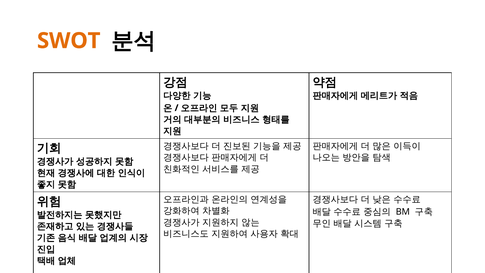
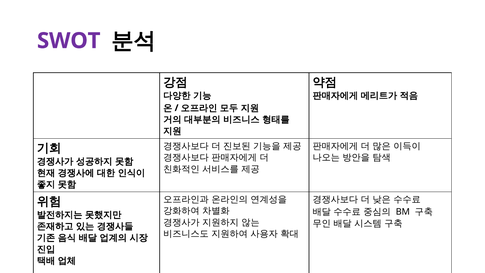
SWOT colour: orange -> purple
